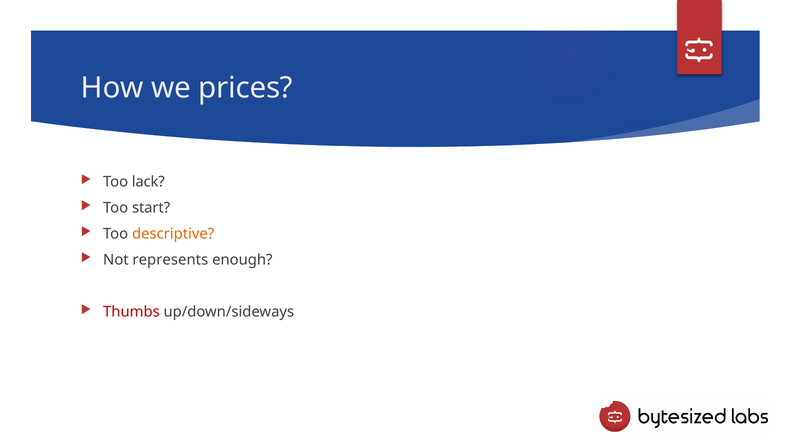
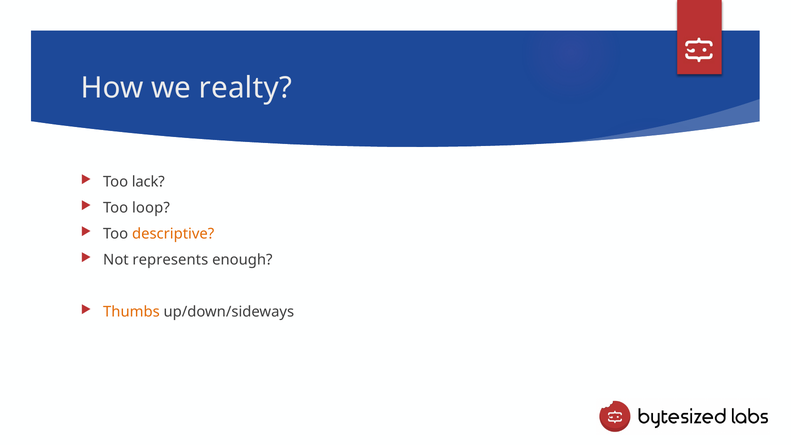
prices: prices -> realty
start: start -> loop
Thumbs colour: red -> orange
